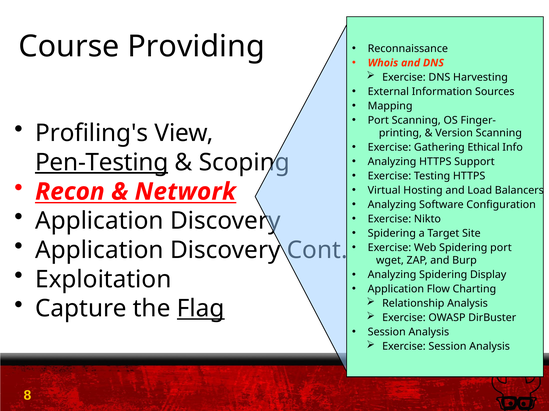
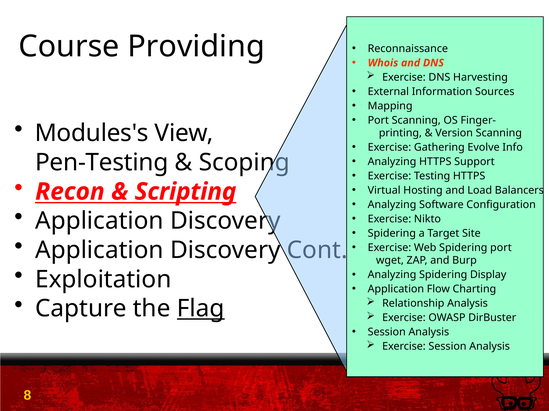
Profiling's: Profiling's -> Modules's
Ethical: Ethical -> Evolve
Pen-Testing underline: present -> none
Network: Network -> Scripting
